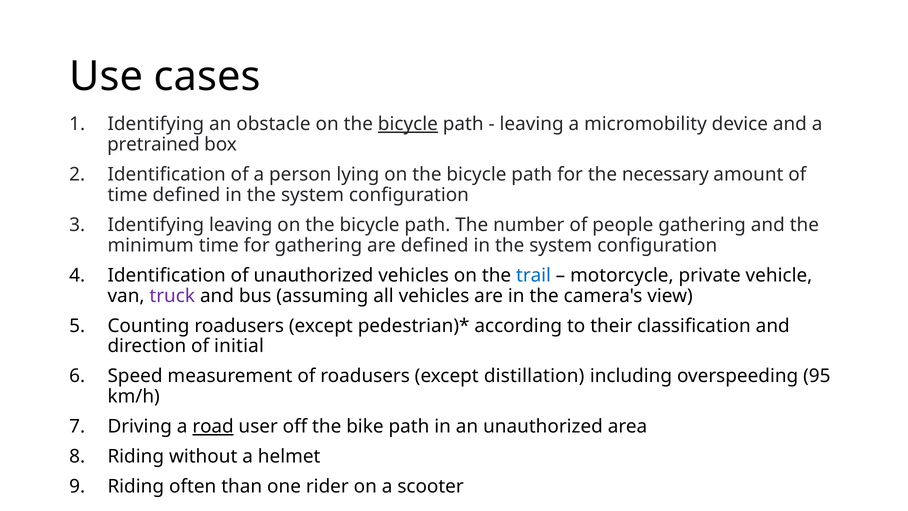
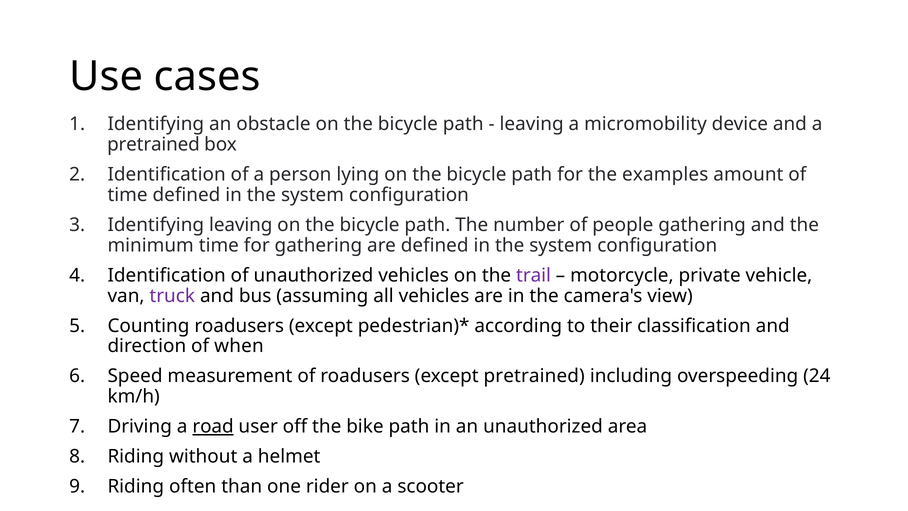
bicycle at (408, 124) underline: present -> none
necessary: necessary -> examples
trail colour: blue -> purple
initial: initial -> when
except distillation: distillation -> pretrained
95: 95 -> 24
